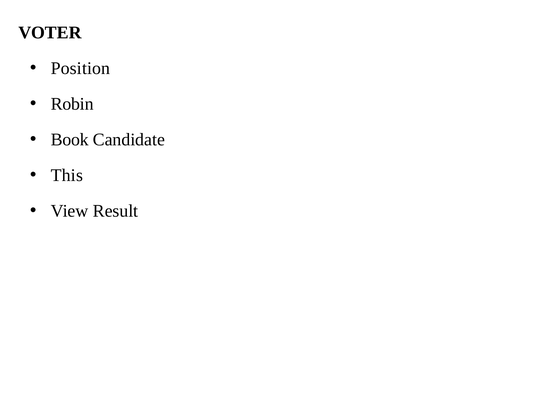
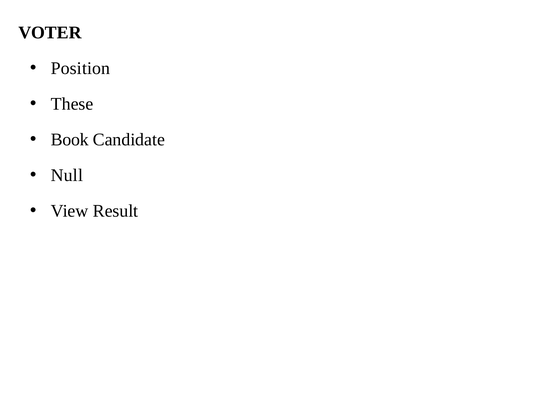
Robin: Robin -> These
This: This -> Null
